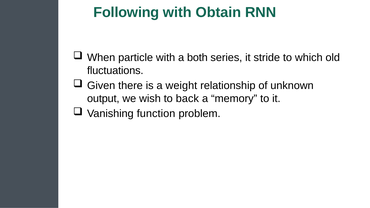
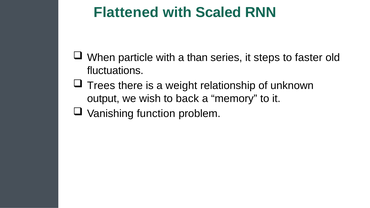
Following: Following -> Flattened
Obtain: Obtain -> Scaled
both: both -> than
stride: stride -> steps
which: which -> faster
Given: Given -> Trees
